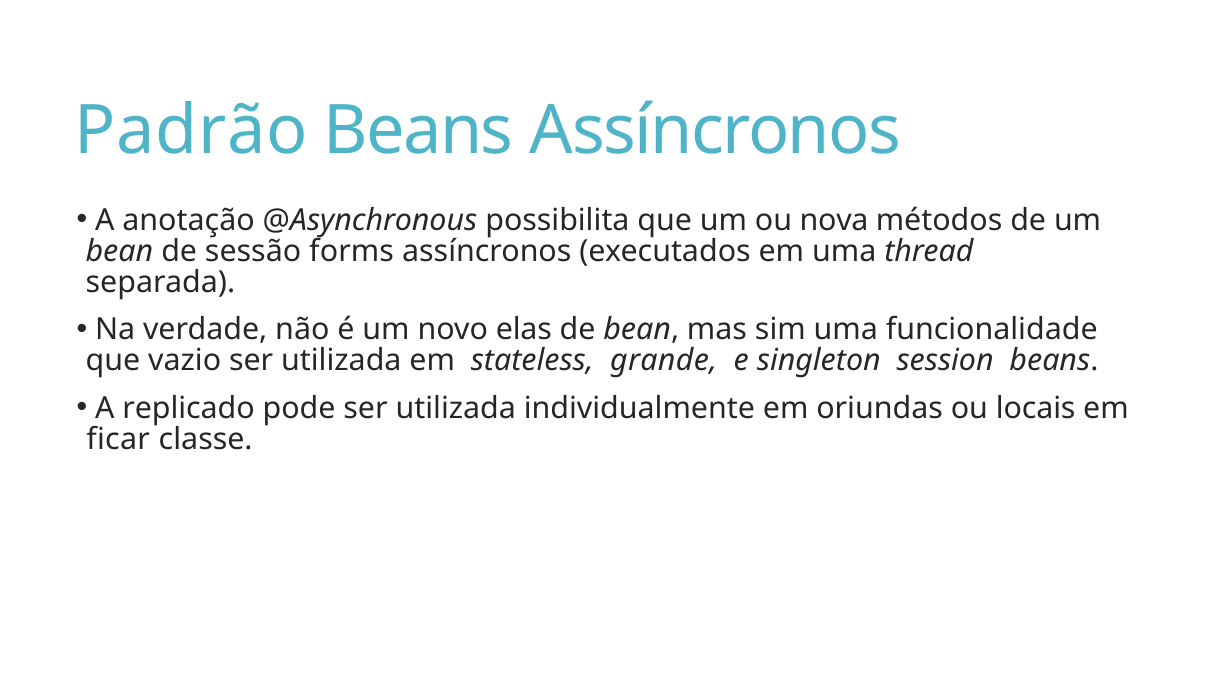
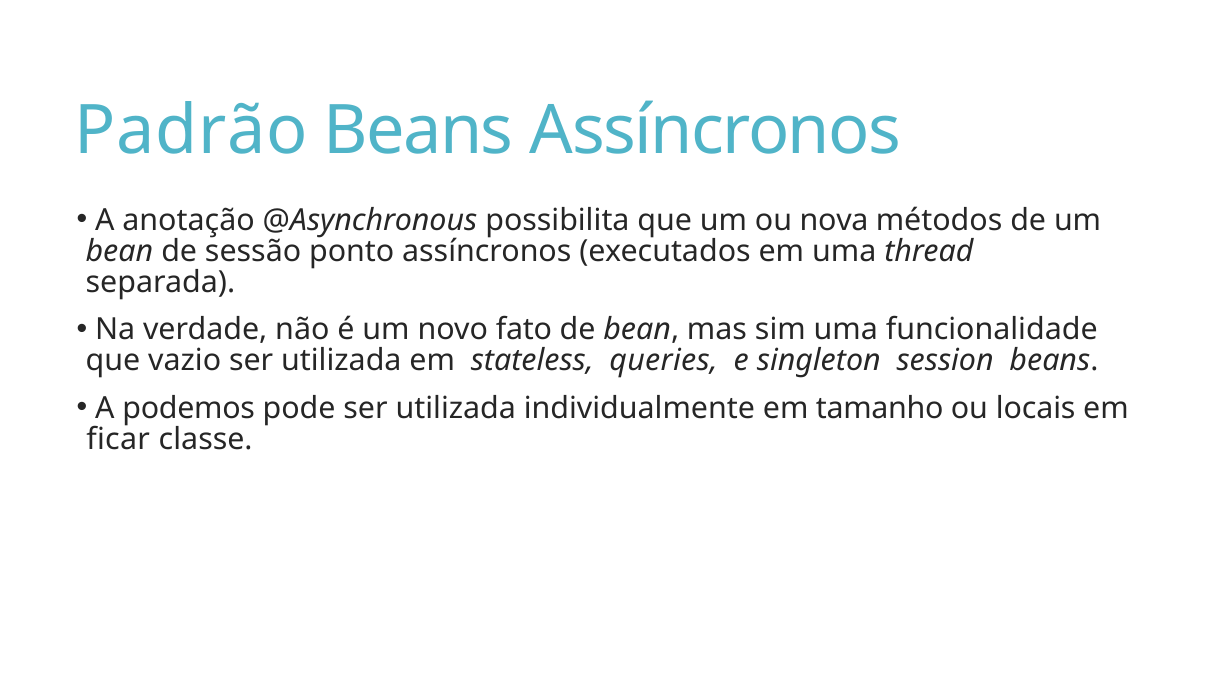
forms: forms -> ponto
elas: elas -> fato
grande: grande -> queries
replicado: replicado -> podemos
oriundas: oriundas -> tamanho
